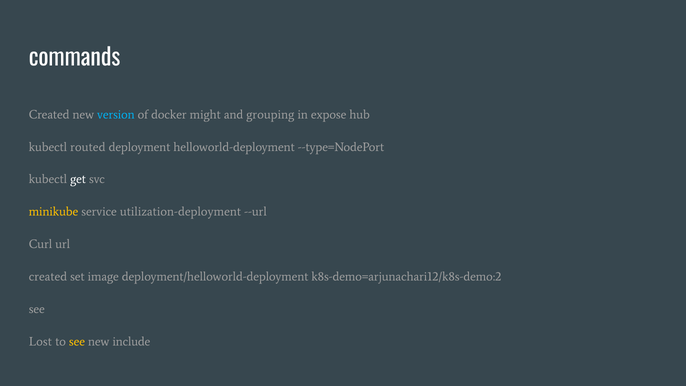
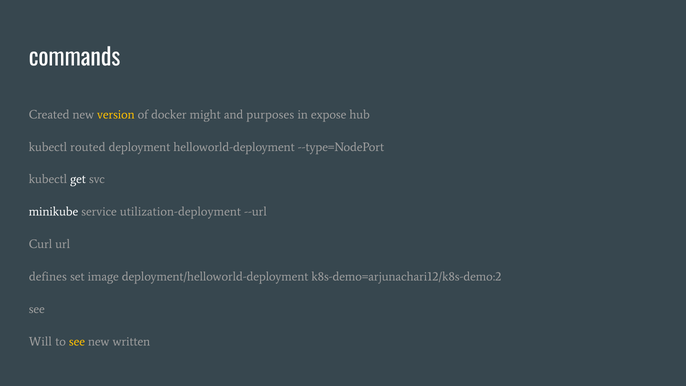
version colour: light blue -> yellow
grouping: grouping -> purposes
minikube colour: yellow -> white
created at (48, 277): created -> defines
Lost: Lost -> Will
include: include -> written
